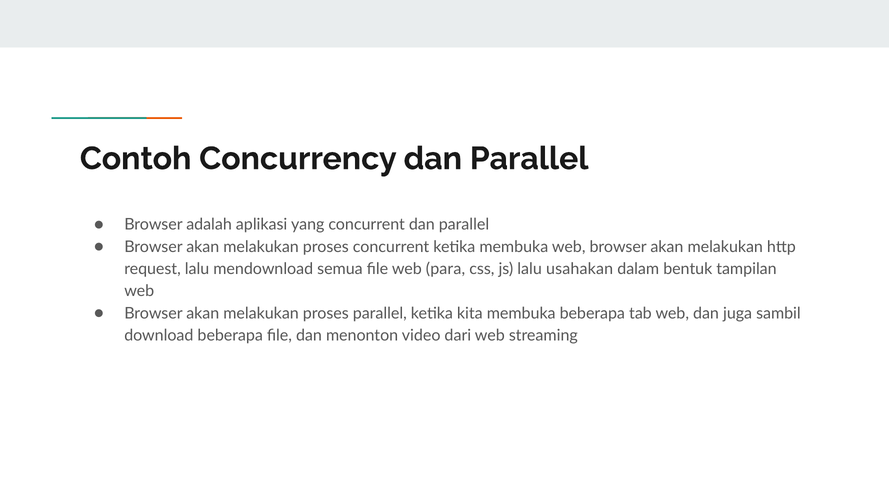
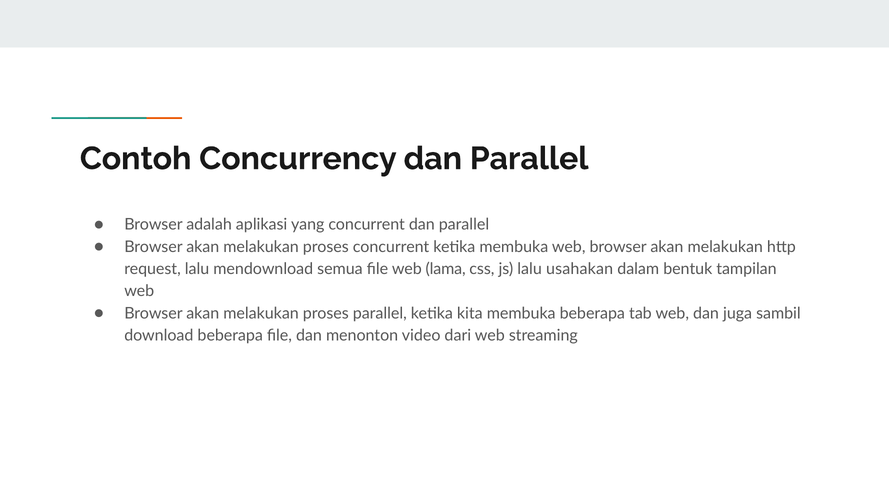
para: para -> lama
